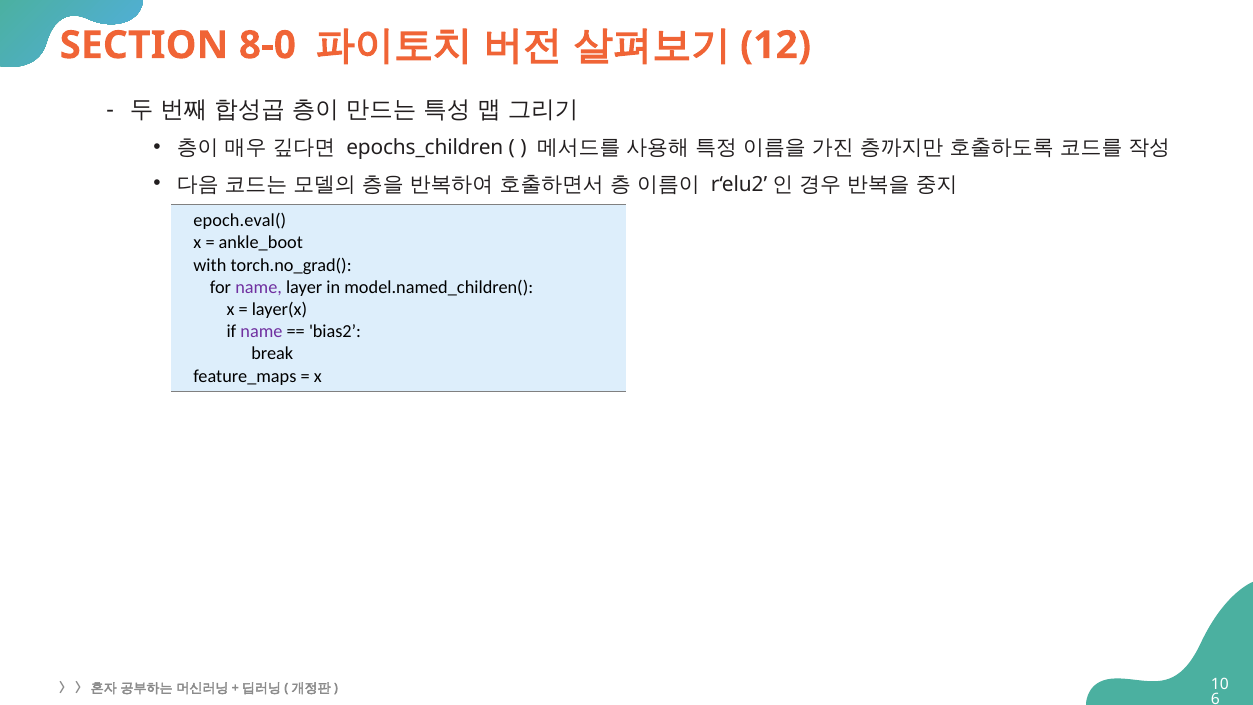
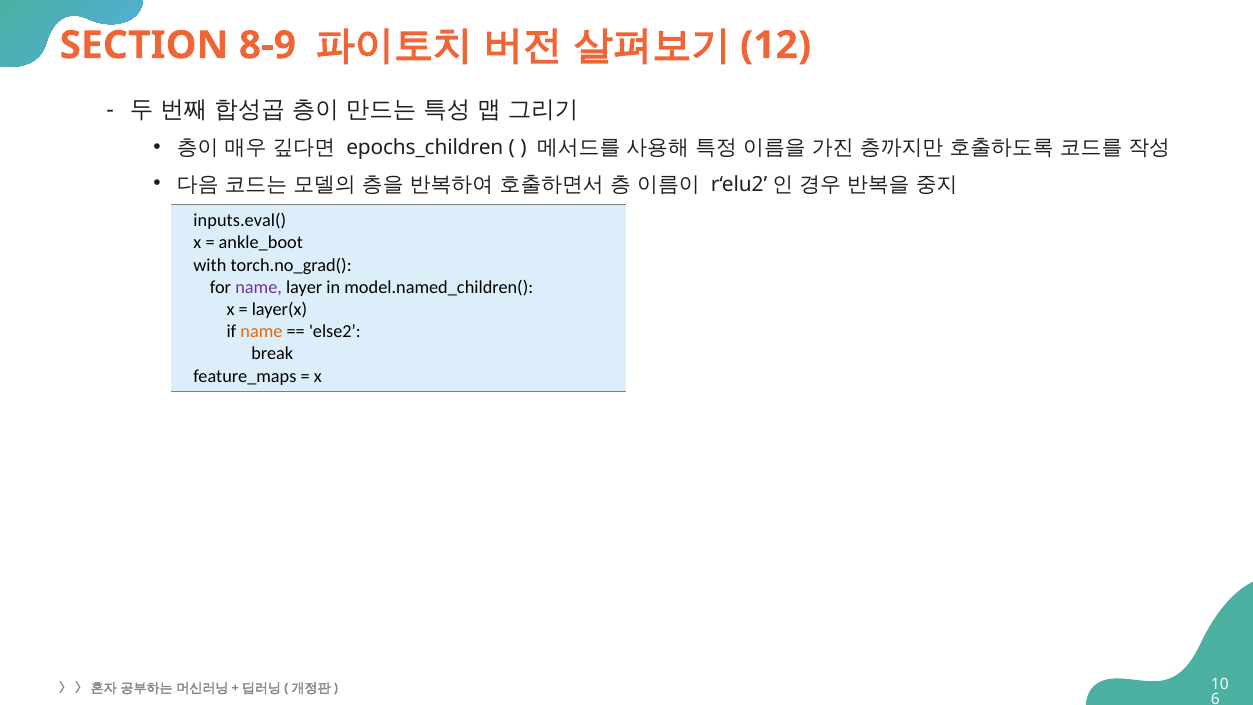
8-0: 8-0 -> 8-9
epoch.eval(: epoch.eval( -> inputs.eval(
name at (261, 332) colour: purple -> orange
bias2: bias2 -> else2
